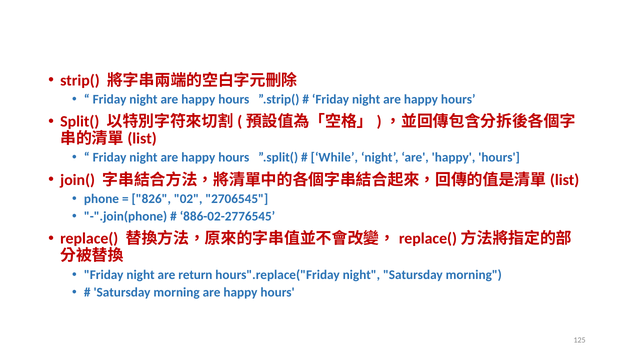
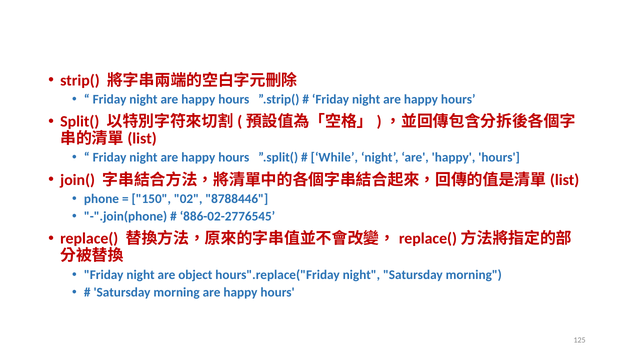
826: 826 -> 150
2706545: 2706545 -> 8788446
return: return -> object
